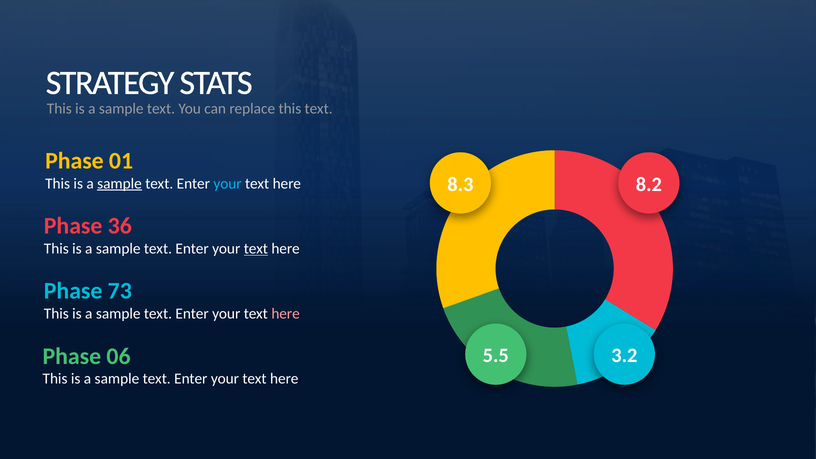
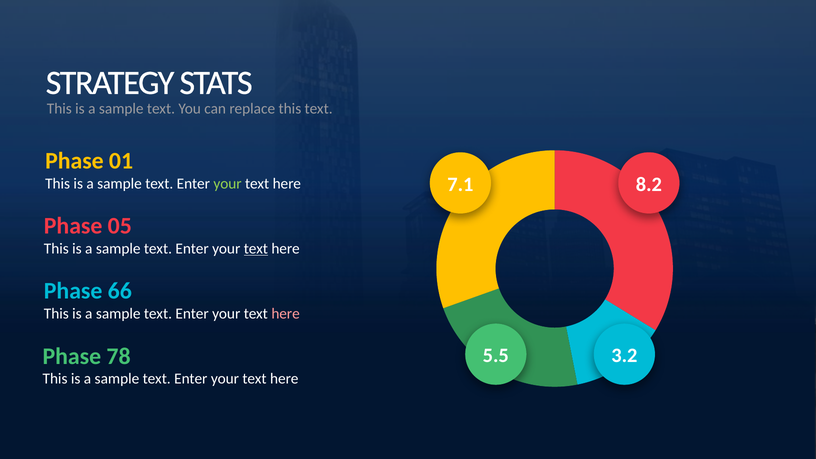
8.3: 8.3 -> 7.1
sample at (120, 183) underline: present -> none
your at (228, 183) colour: light blue -> light green
36: 36 -> 05
73: 73 -> 66
06: 06 -> 78
